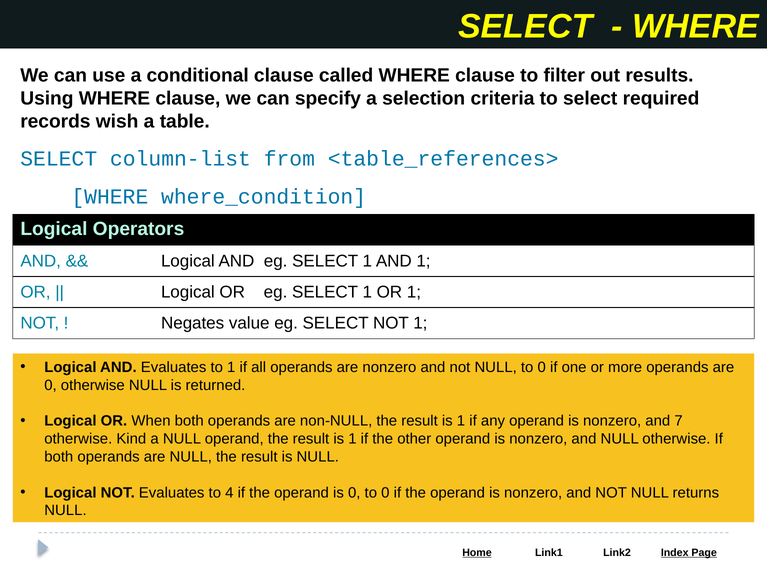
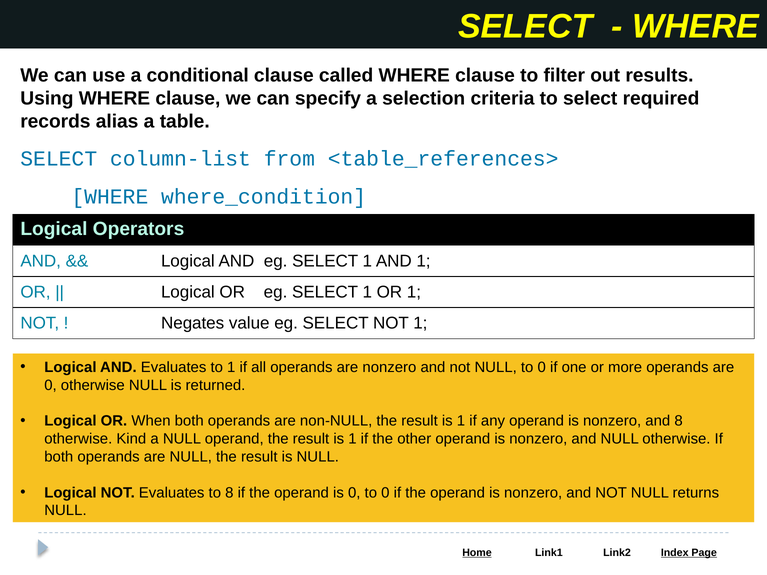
wish: wish -> alias
and 7: 7 -> 8
to 4: 4 -> 8
